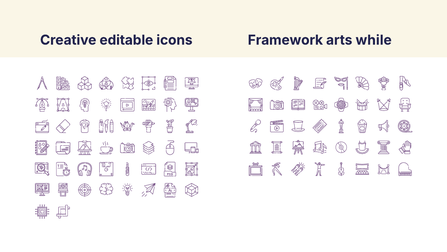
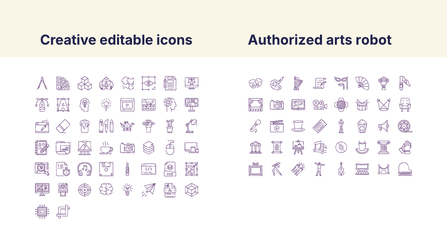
Framework: Framework -> Authorized
while: while -> robot
